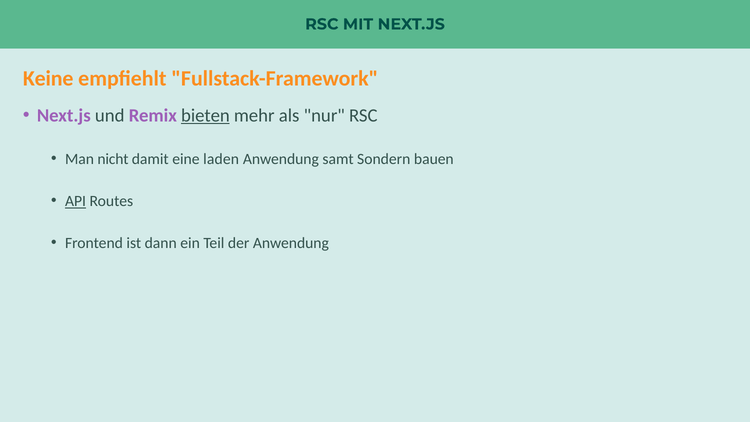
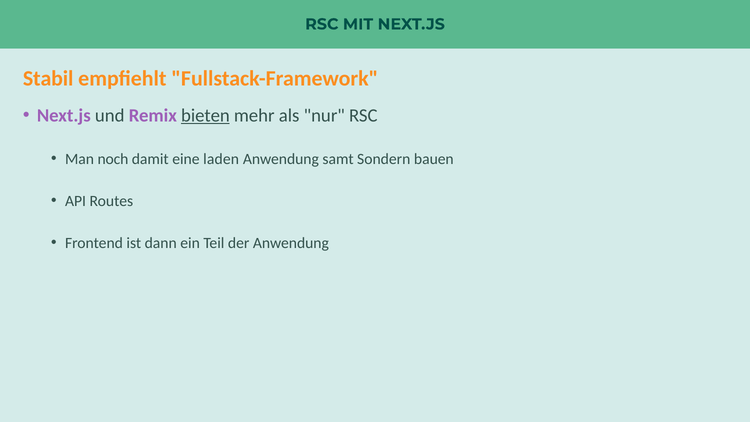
Keine: Keine -> Stabil
nicht: nicht -> noch
API underline: present -> none
